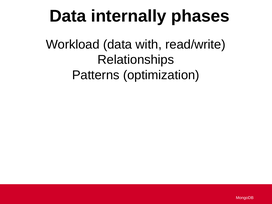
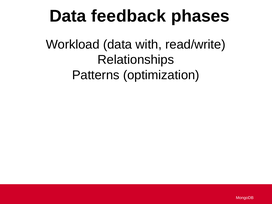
internally: internally -> feedback
